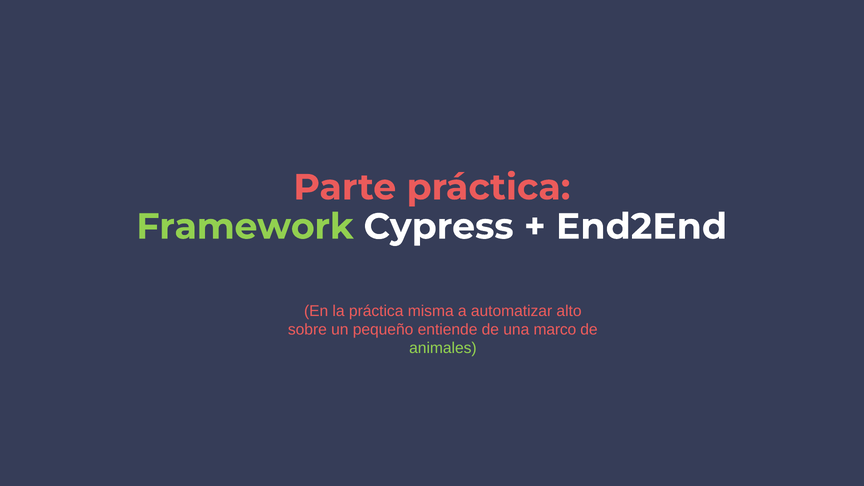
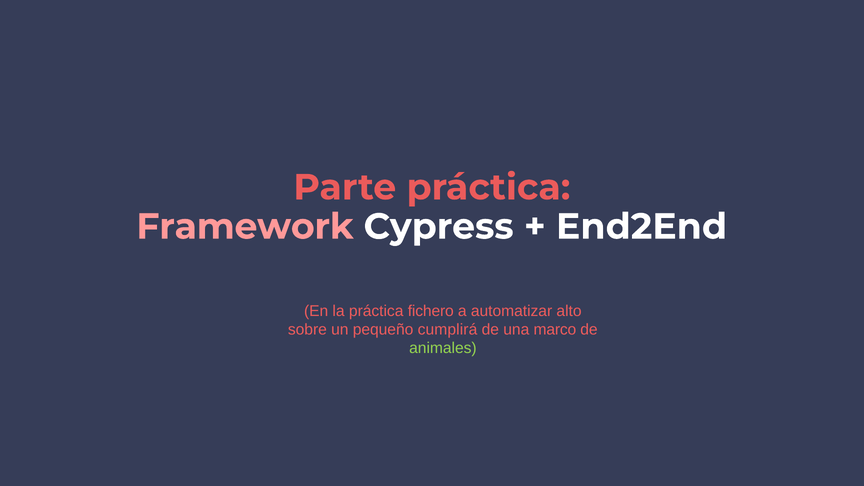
Framework colour: light green -> pink
misma: misma -> fichero
entiende: entiende -> cumplirá
